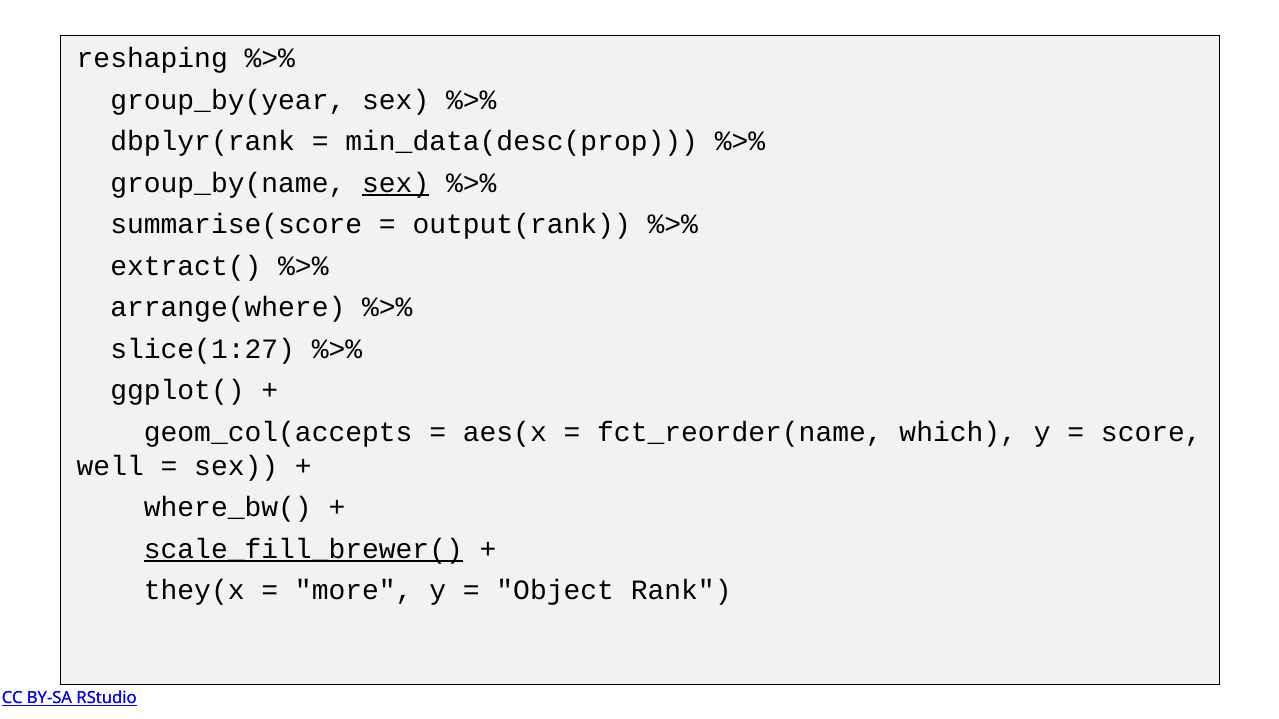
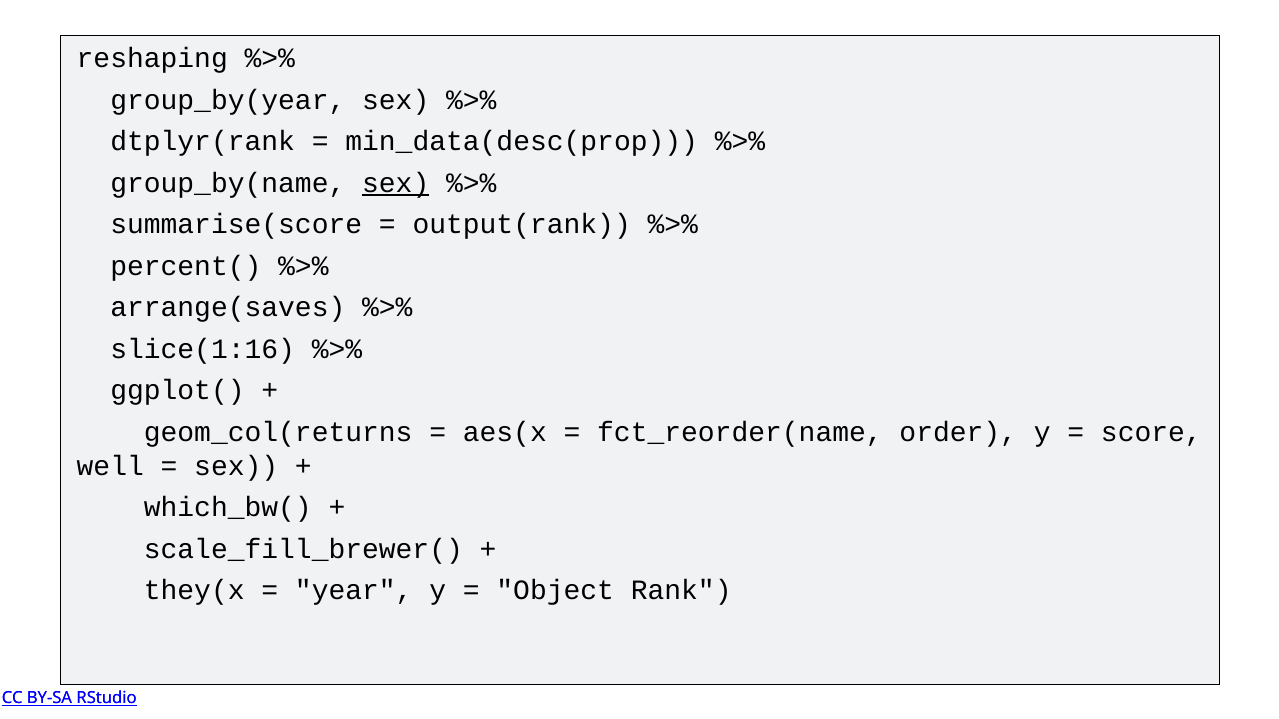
dbplyr(rank: dbplyr(rank -> dtplyr(rank
extract(: extract( -> percent(
arrange(where: arrange(where -> arrange(saves
slice(1:27: slice(1:27 -> slice(1:16
geom_col(accepts: geom_col(accepts -> geom_col(returns
which: which -> order
where_bw(: where_bw( -> which_bw(
scale_fill_brewer( underline: present -> none
more: more -> year
